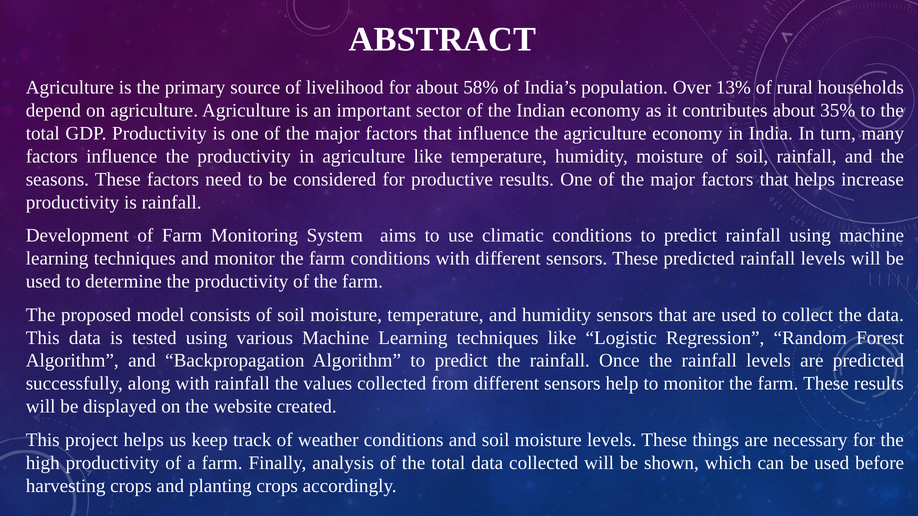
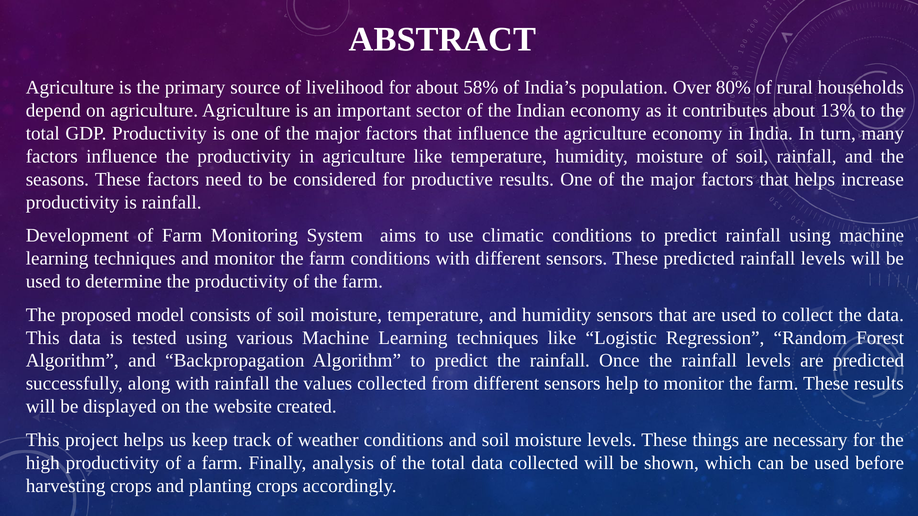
13%: 13% -> 80%
35%: 35% -> 13%
